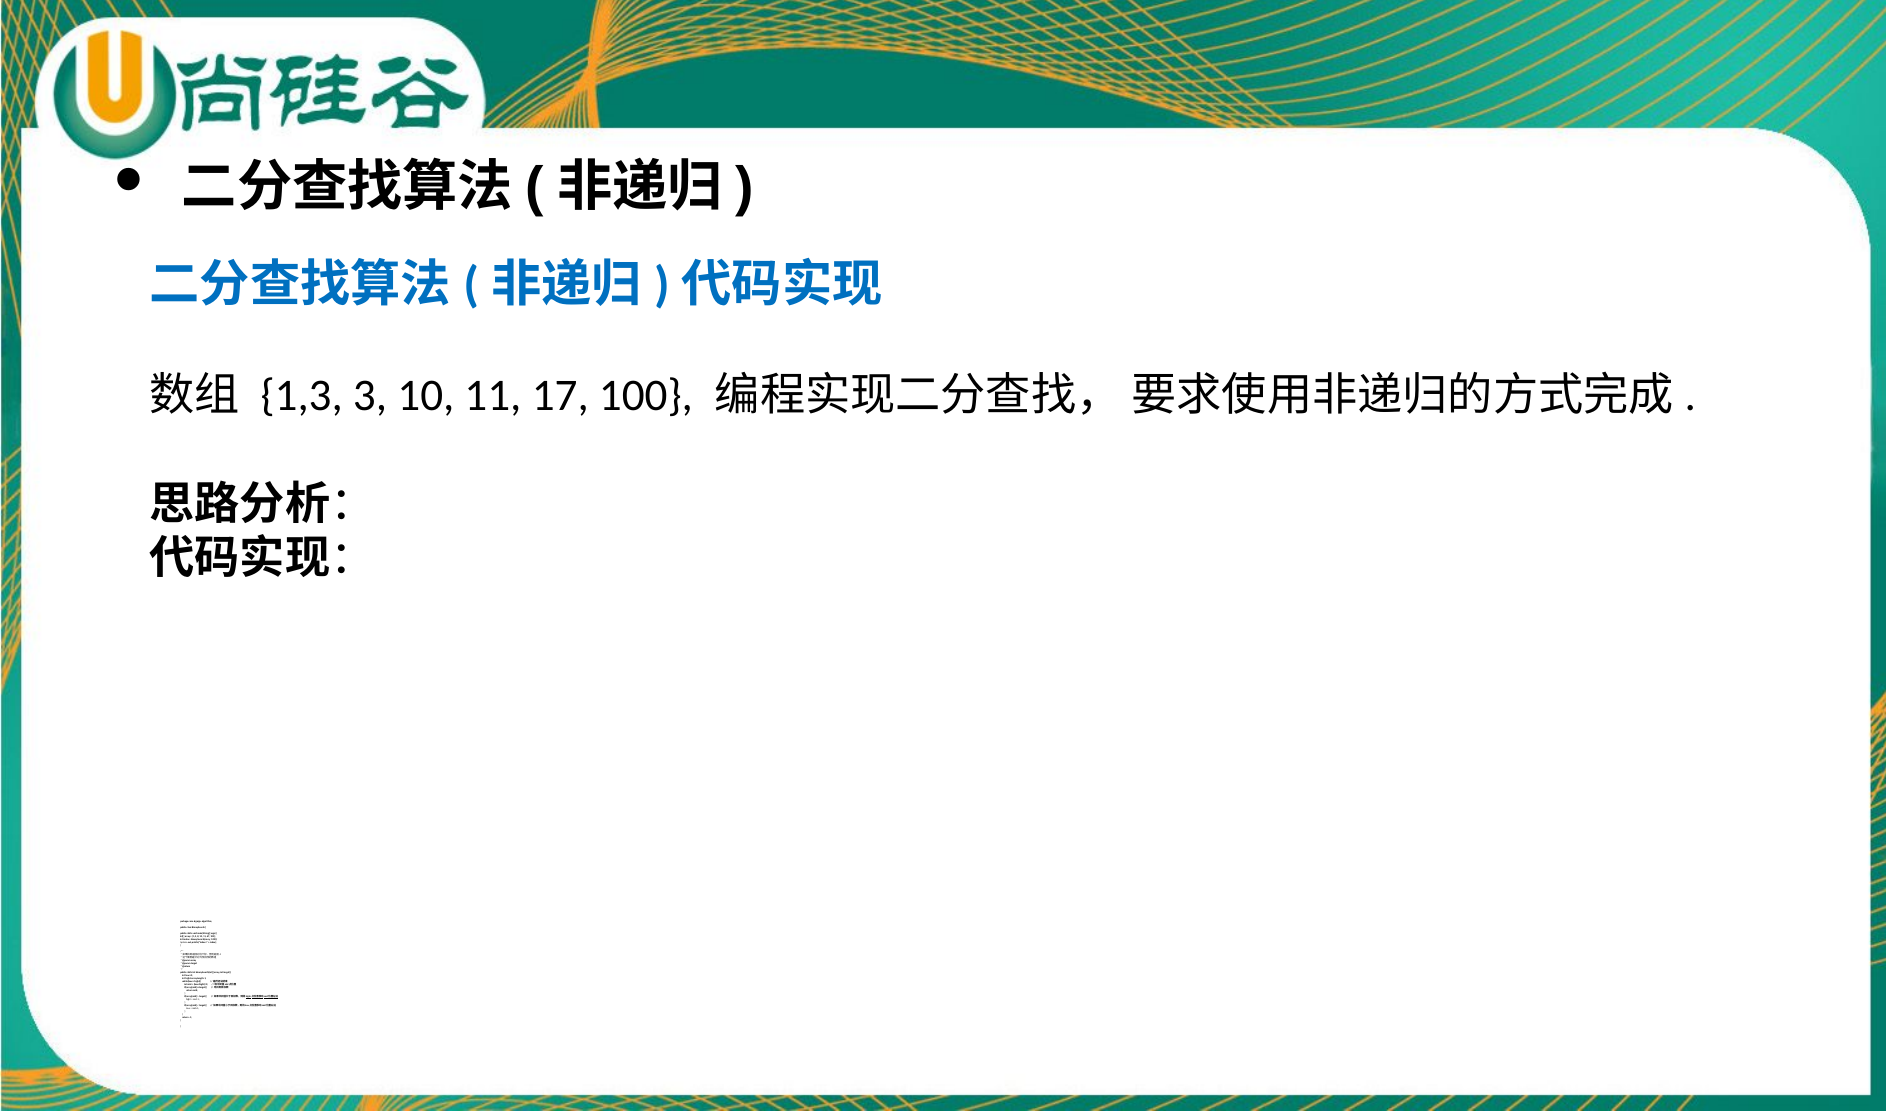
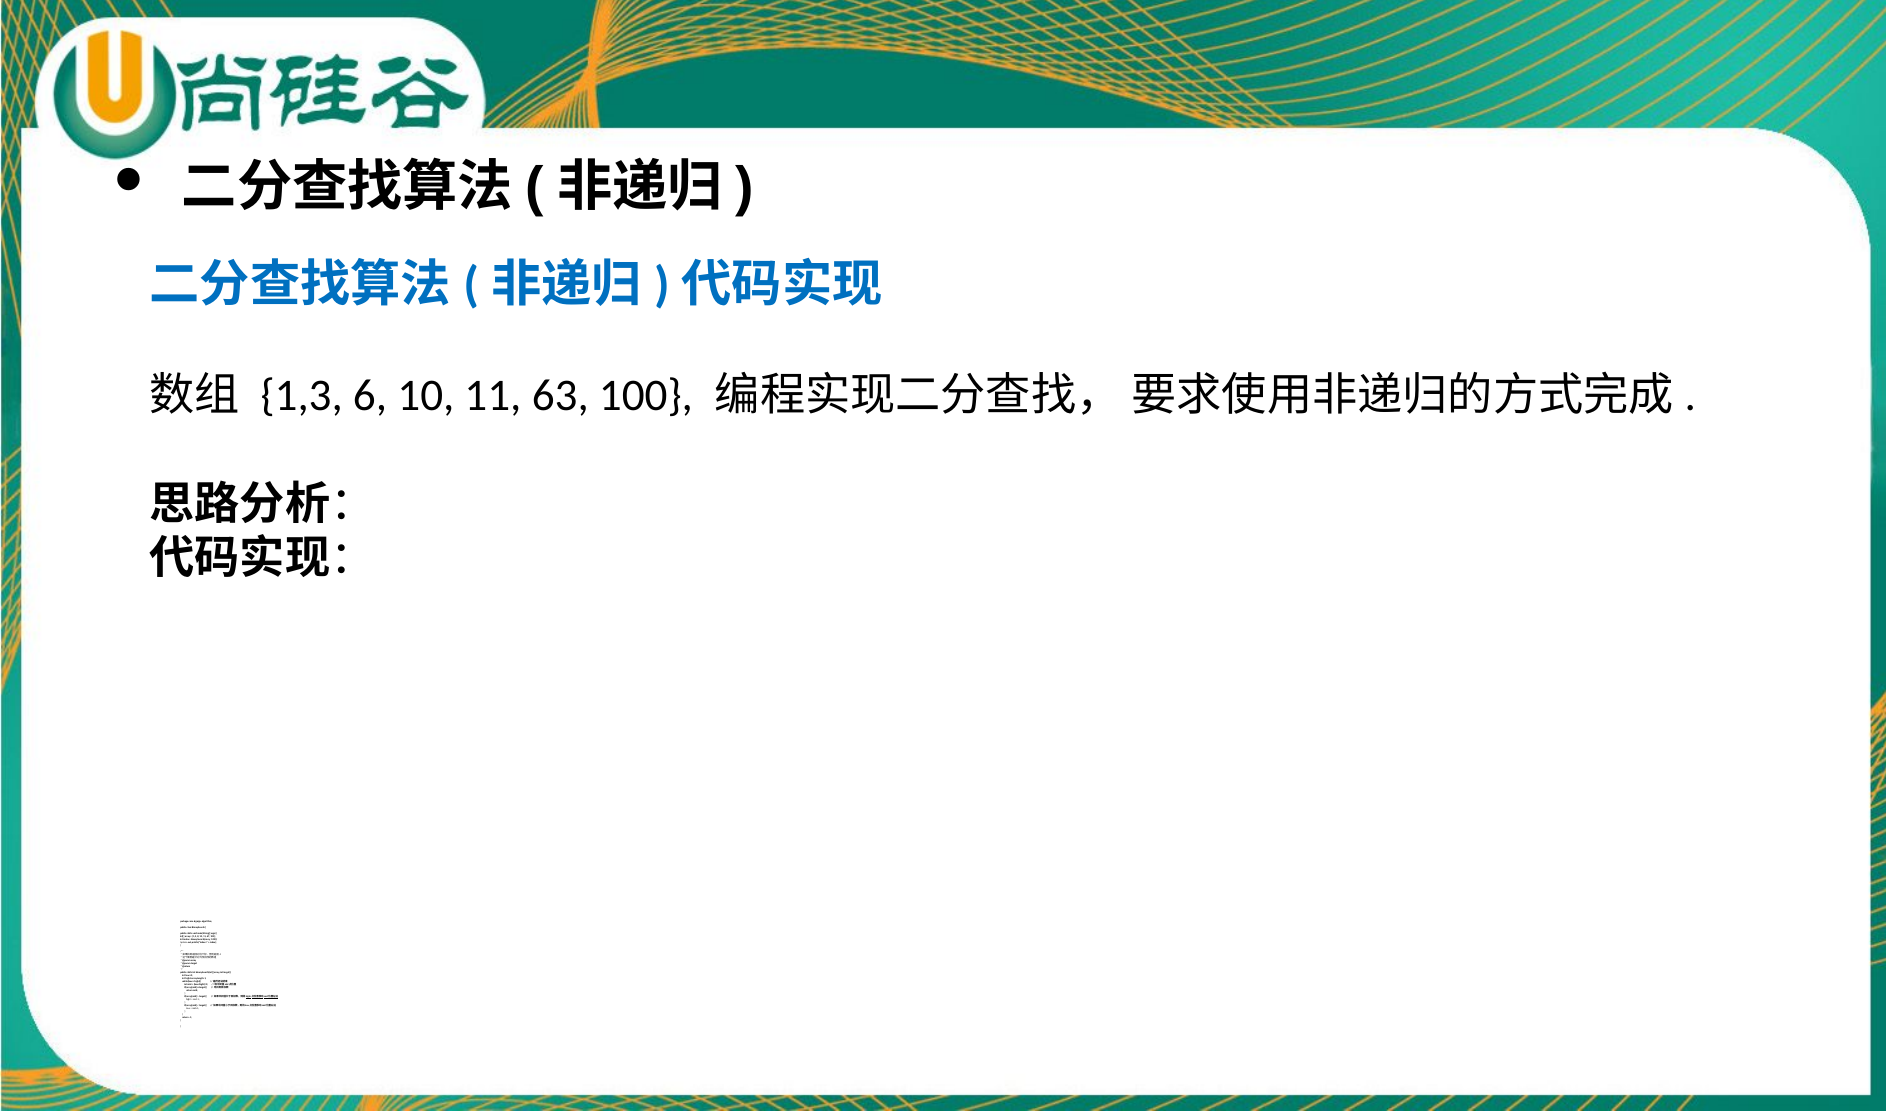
3: 3 -> 6
17: 17 -> 63
